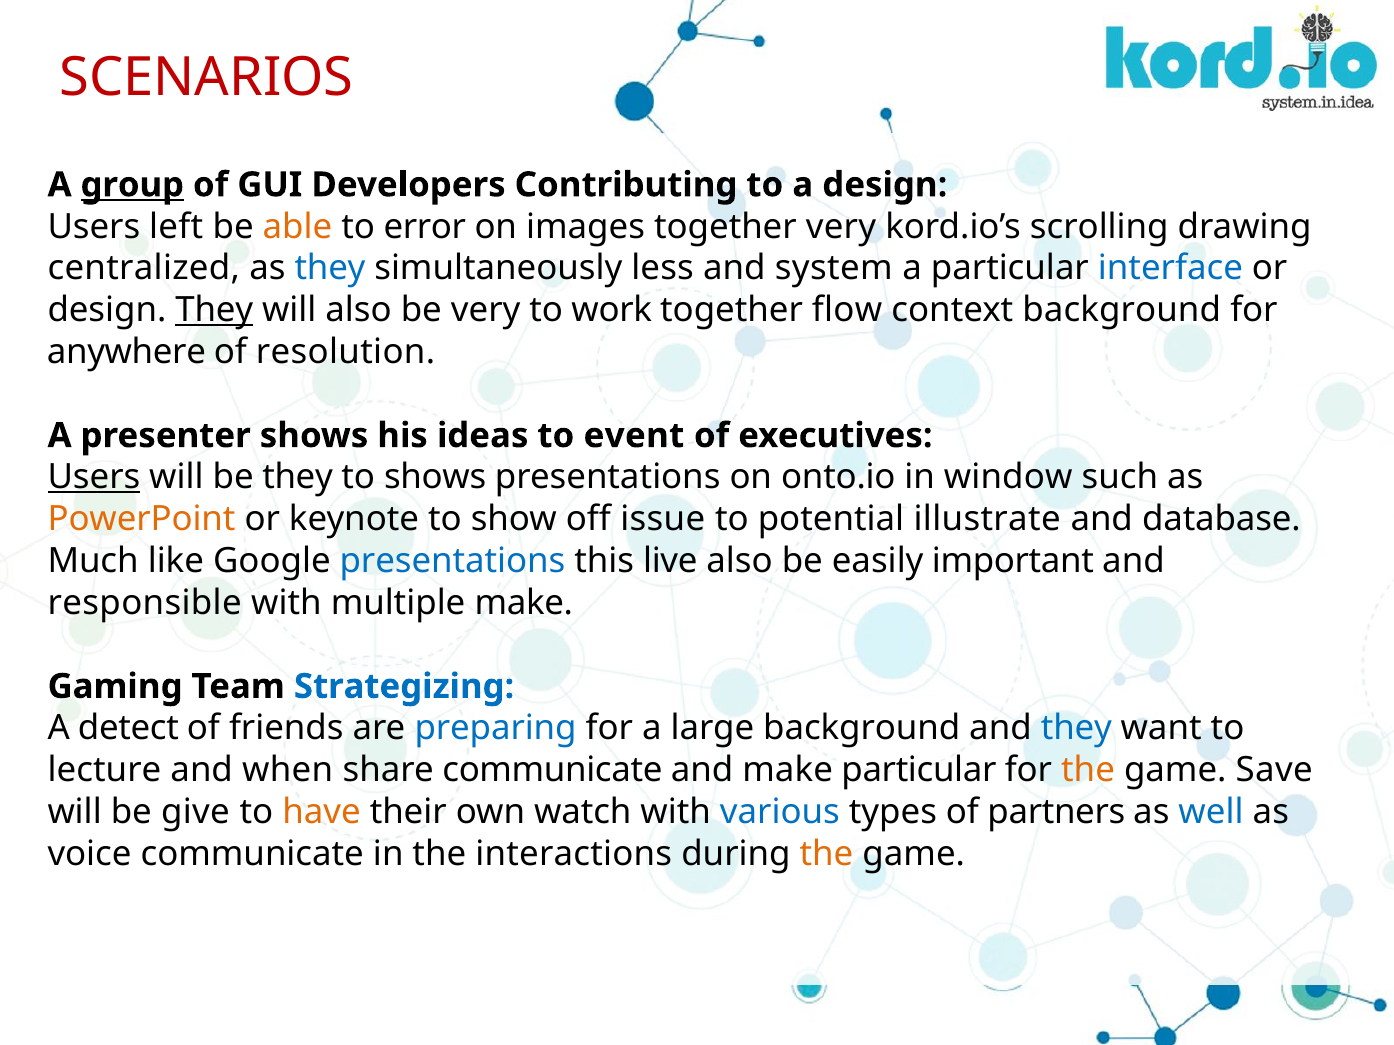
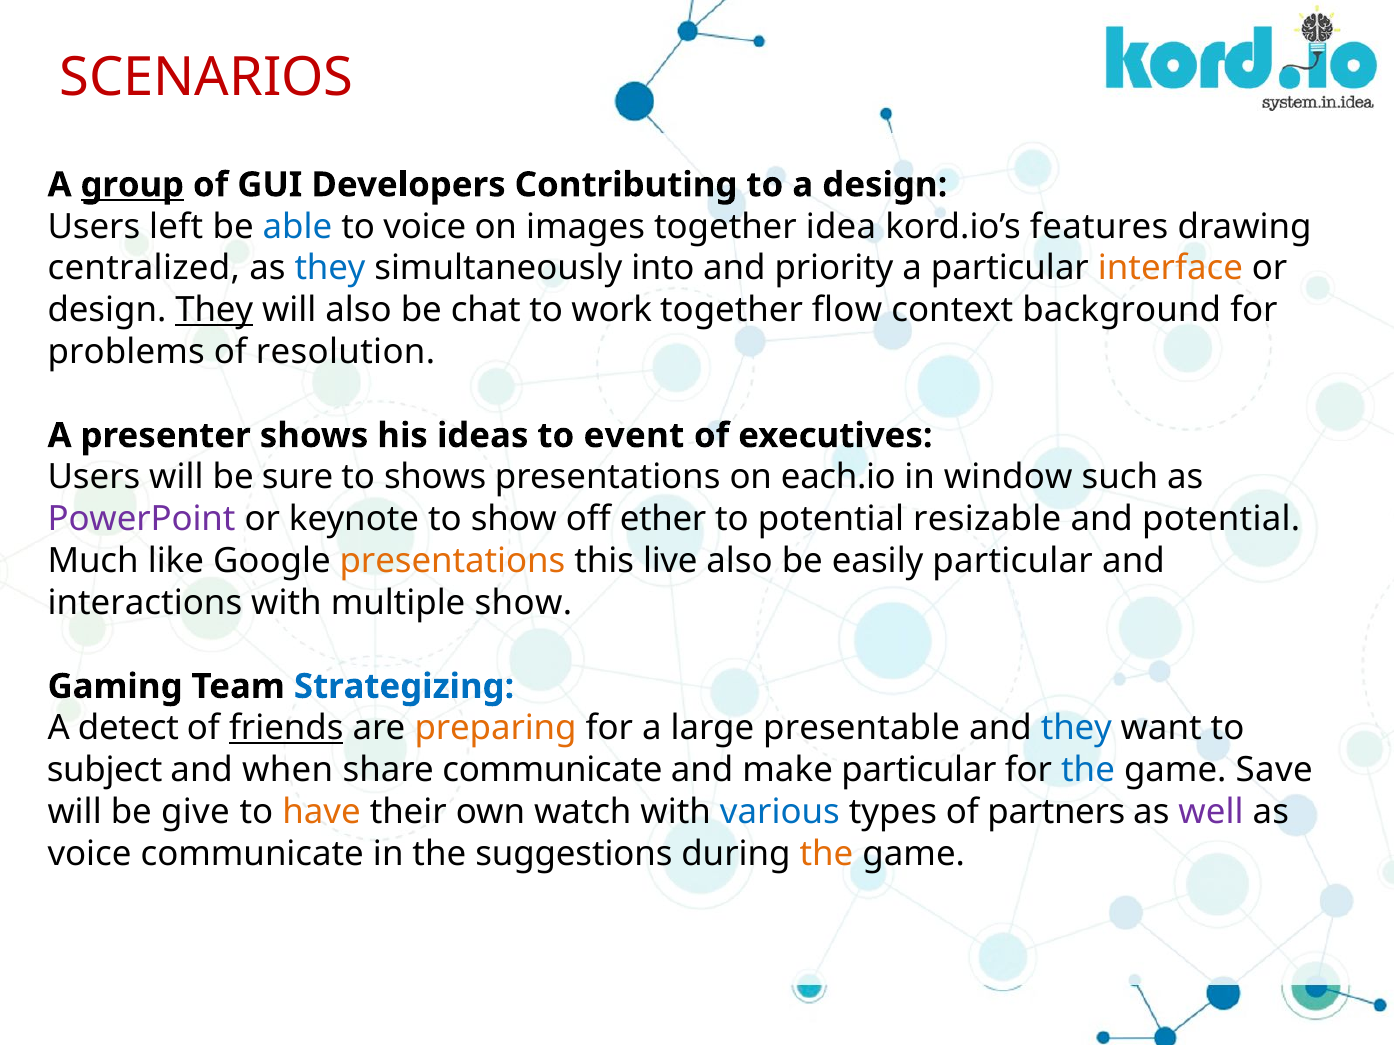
able colour: orange -> blue
to error: error -> voice
together very: very -> idea
scrolling: scrolling -> features
less: less -> into
system: system -> priority
interface colour: blue -> orange
be very: very -> chat
anywhere: anywhere -> problems
Users at (94, 478) underline: present -> none
be they: they -> sure
onto.io: onto.io -> each.io
PowerPoint colour: orange -> purple
issue: issue -> ether
illustrate: illustrate -> resizable
and database: database -> potential
presentations at (452, 561) colour: blue -> orange
easily important: important -> particular
responsible: responsible -> interactions
multiple make: make -> show
friends underline: none -> present
preparing colour: blue -> orange
large background: background -> presentable
lecture: lecture -> subject
the at (1088, 770) colour: orange -> blue
well colour: blue -> purple
interactions: interactions -> suggestions
